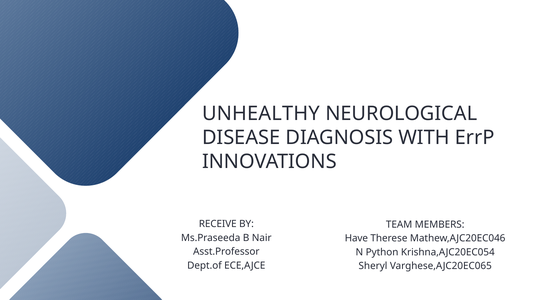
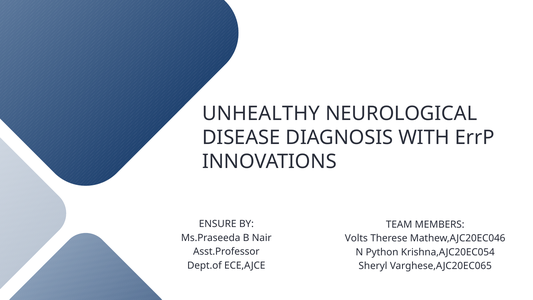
RECEIVE: RECEIVE -> ENSURE
Have: Have -> Volts
